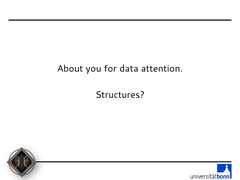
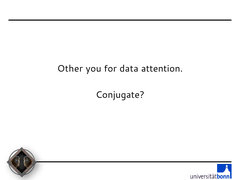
About: About -> Other
Structures: Structures -> Conjugate
